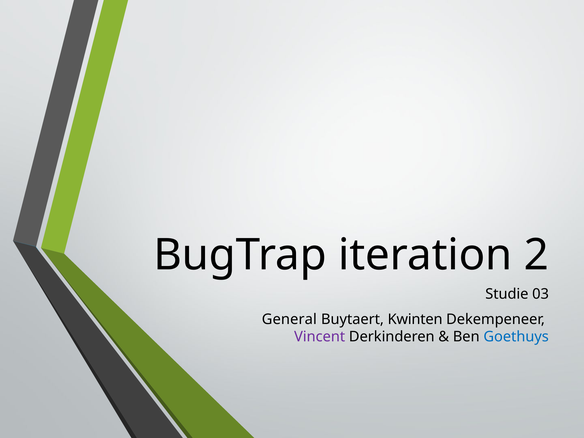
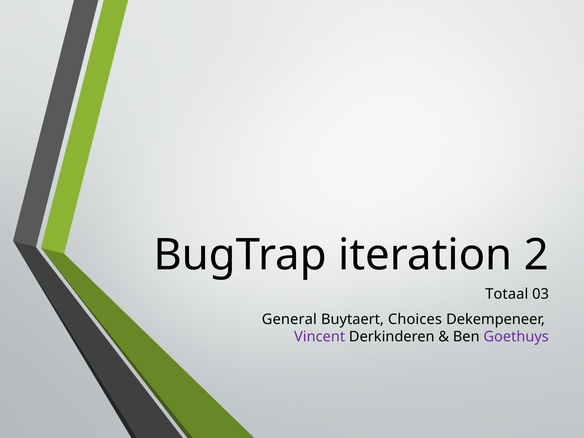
Studie: Studie -> Totaal
Kwinten: Kwinten -> Choices
Goethuys colour: blue -> purple
